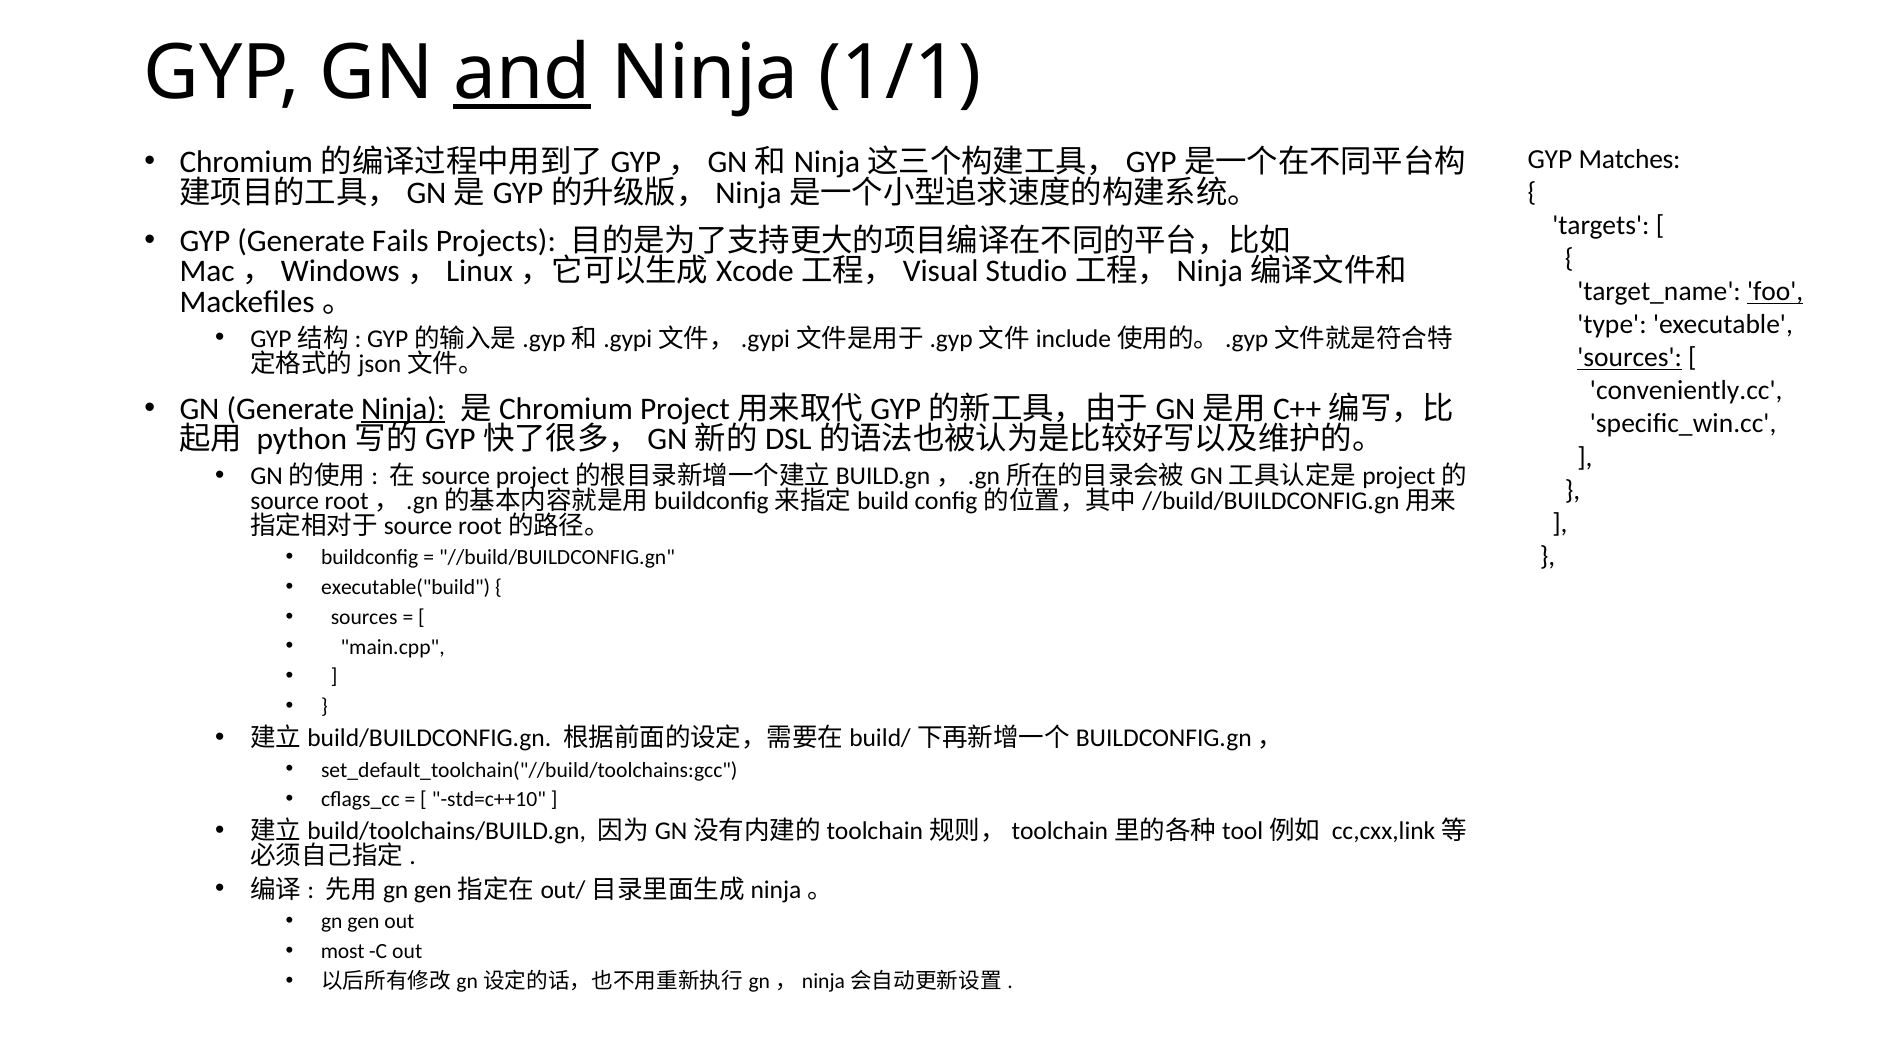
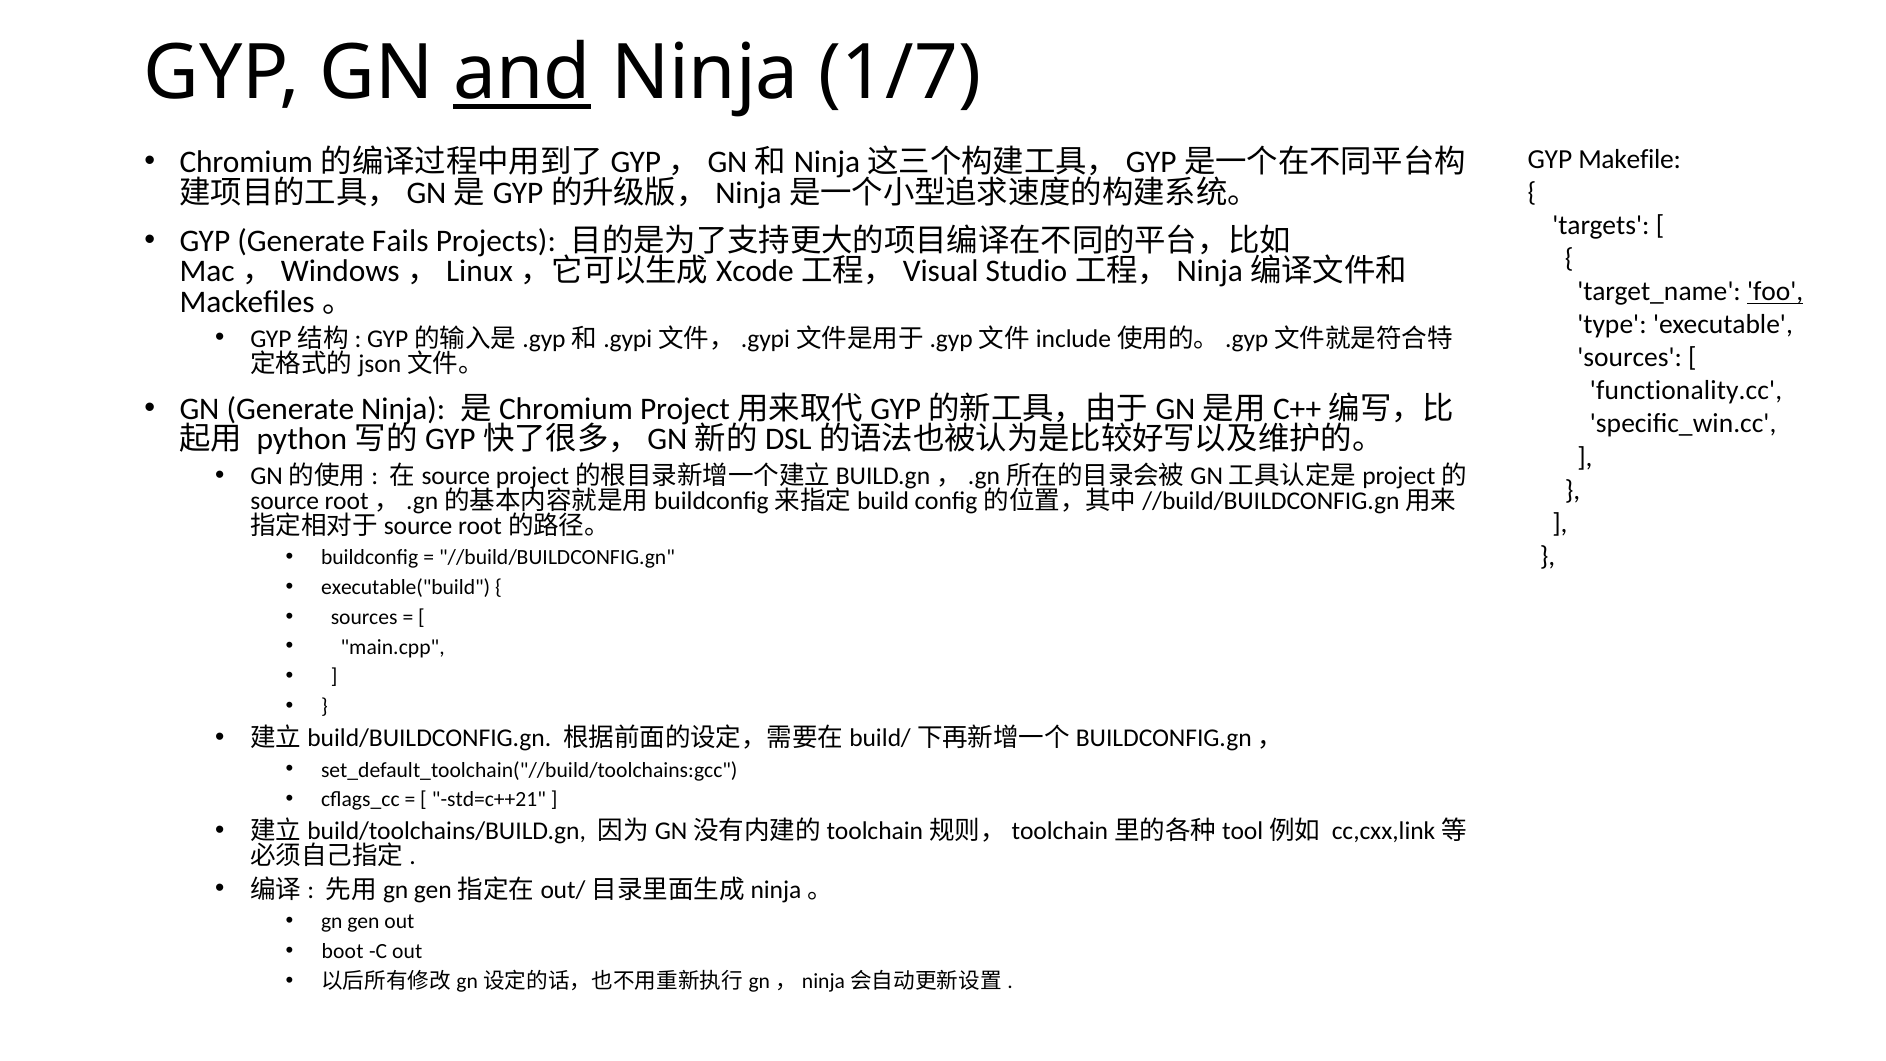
1/1: 1/1 -> 1/7
Matches: Matches -> Makefile
sources at (1630, 358) underline: present -> none
conveniently.cc: conveniently.cc -> functionality.cc
Ninja at (403, 409) underline: present -> none
std=c++10: std=c++10 -> std=c++21
most: most -> boot
